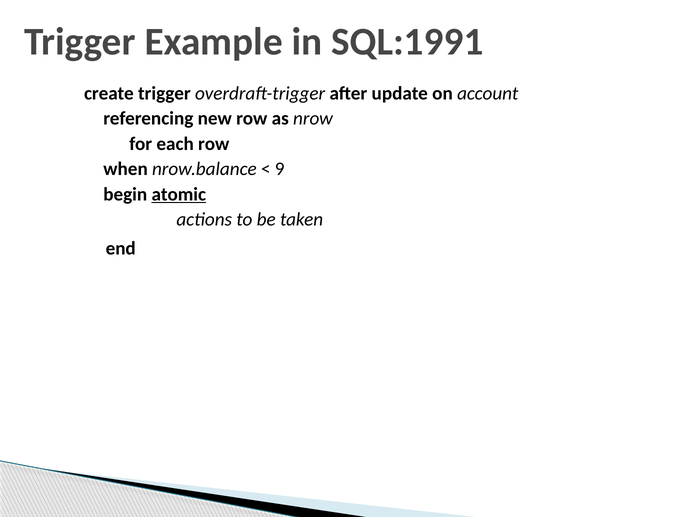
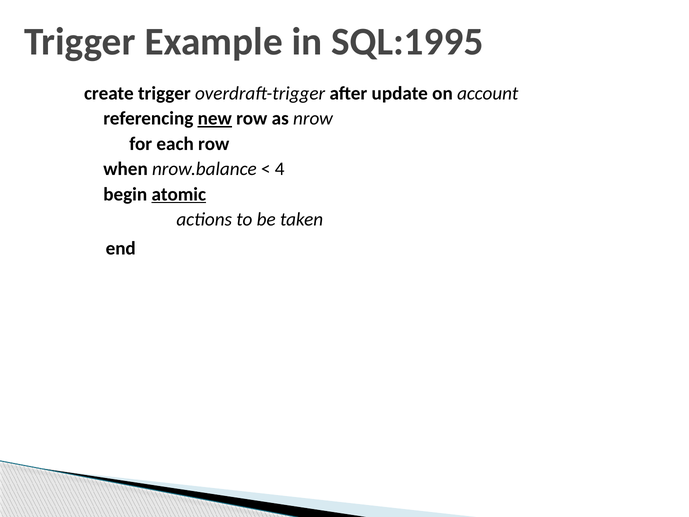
SQL:1991: SQL:1991 -> SQL:1995
new underline: none -> present
9: 9 -> 4
